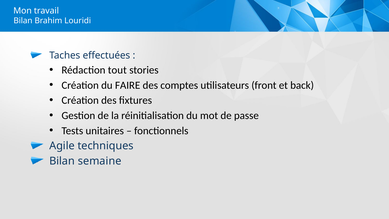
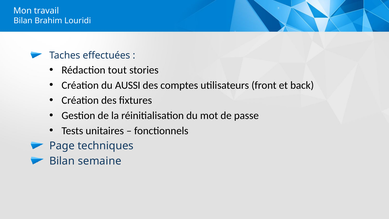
FAIRE: FAIRE -> AUSSI
Agile: Agile -> Page
